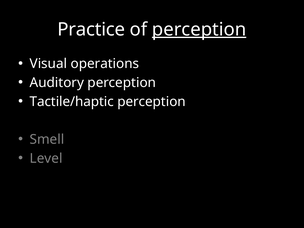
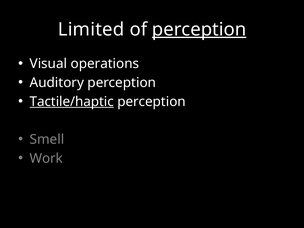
Practice: Practice -> Limited
Tactile/haptic underline: none -> present
Level: Level -> Work
